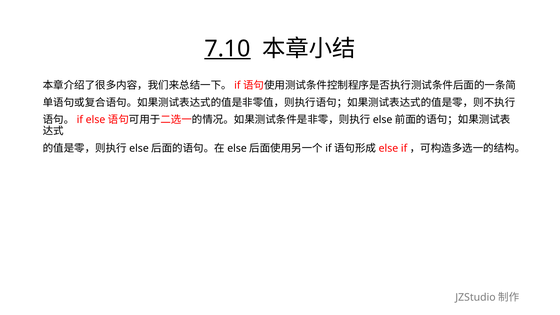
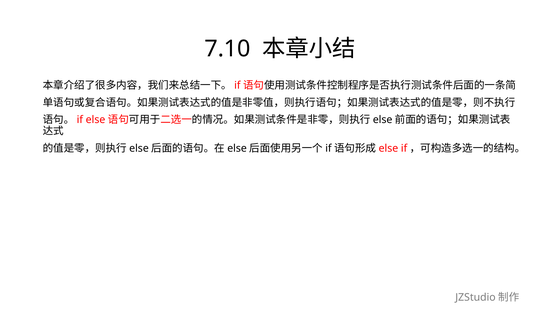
7.10 underline: present -> none
